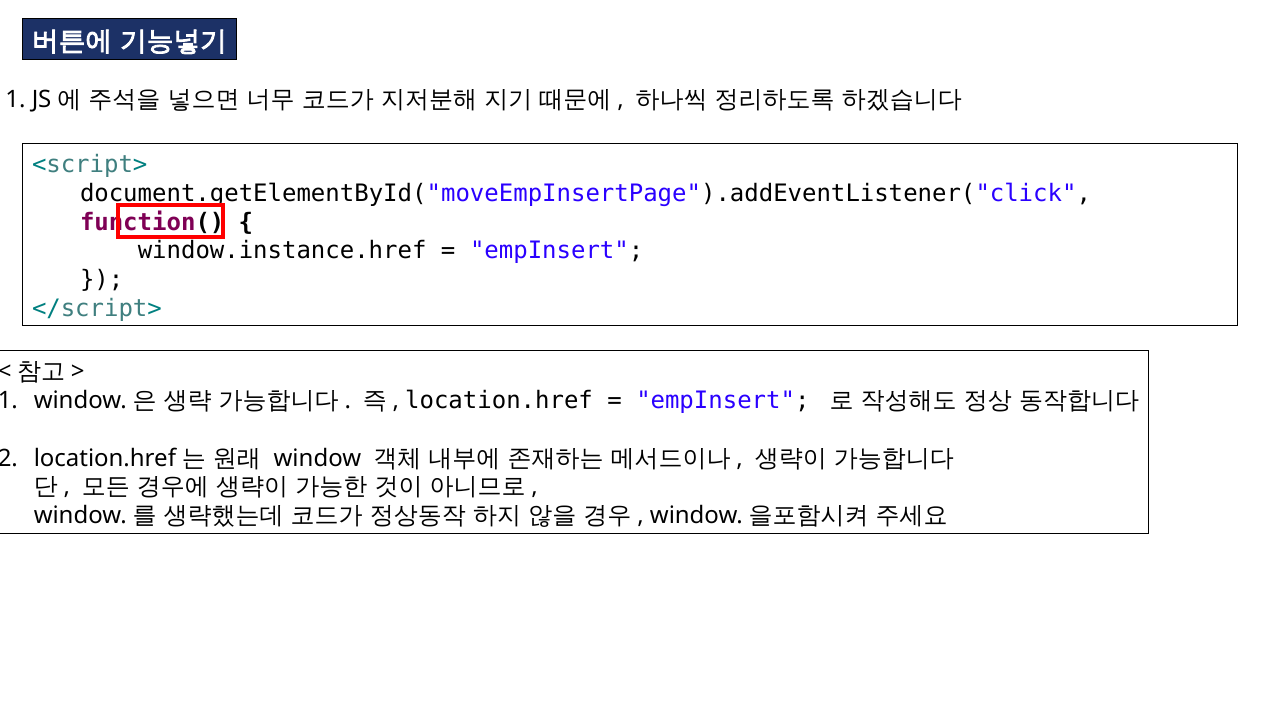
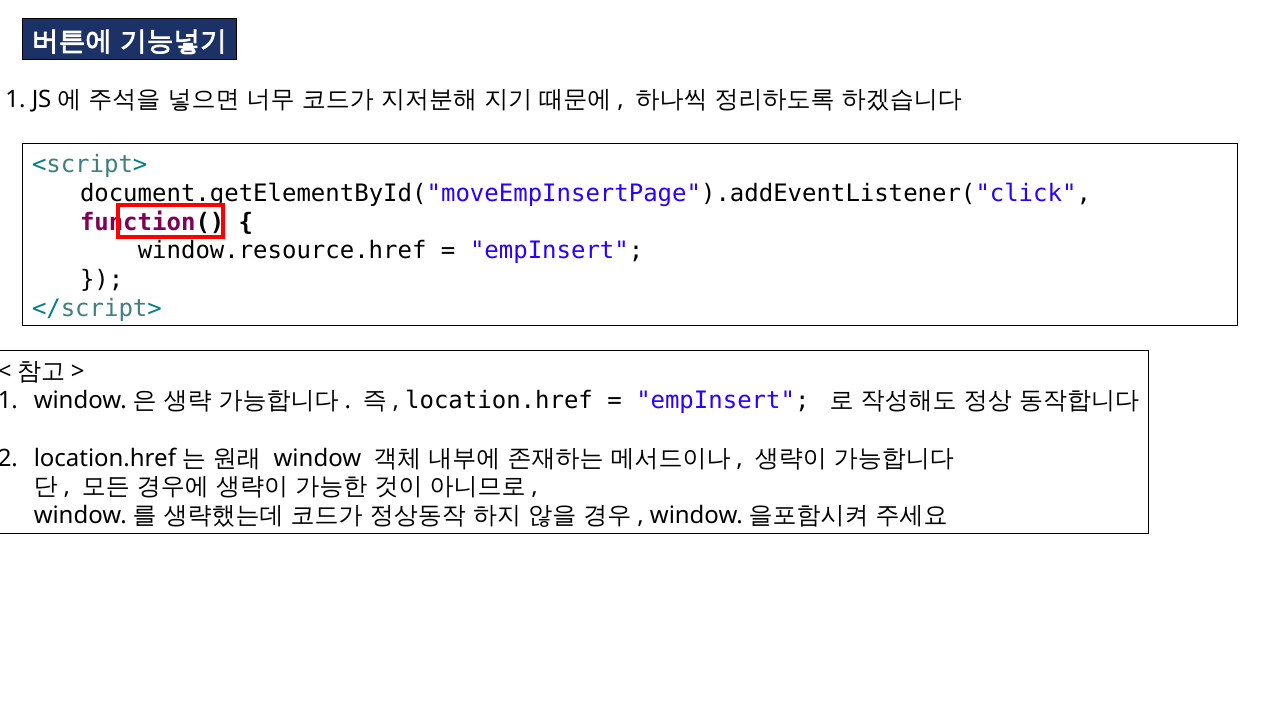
window.instance.href: window.instance.href -> window.resource.href
